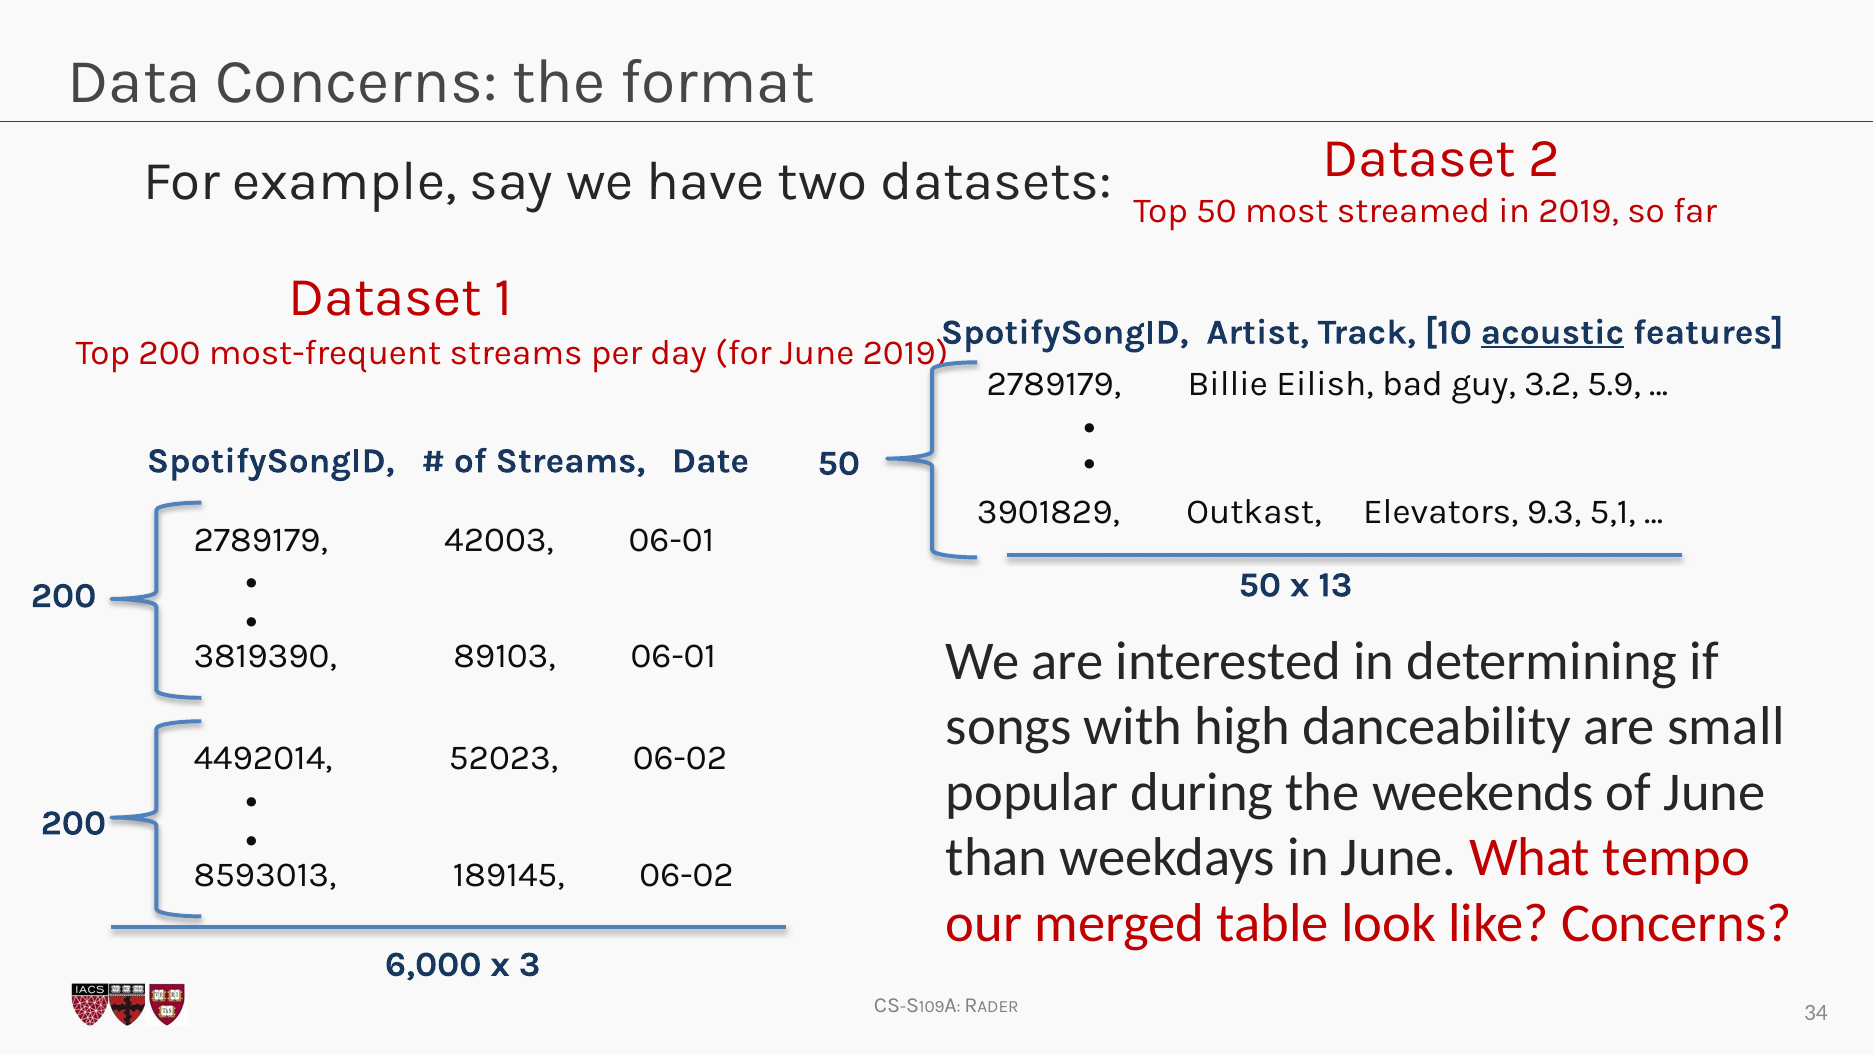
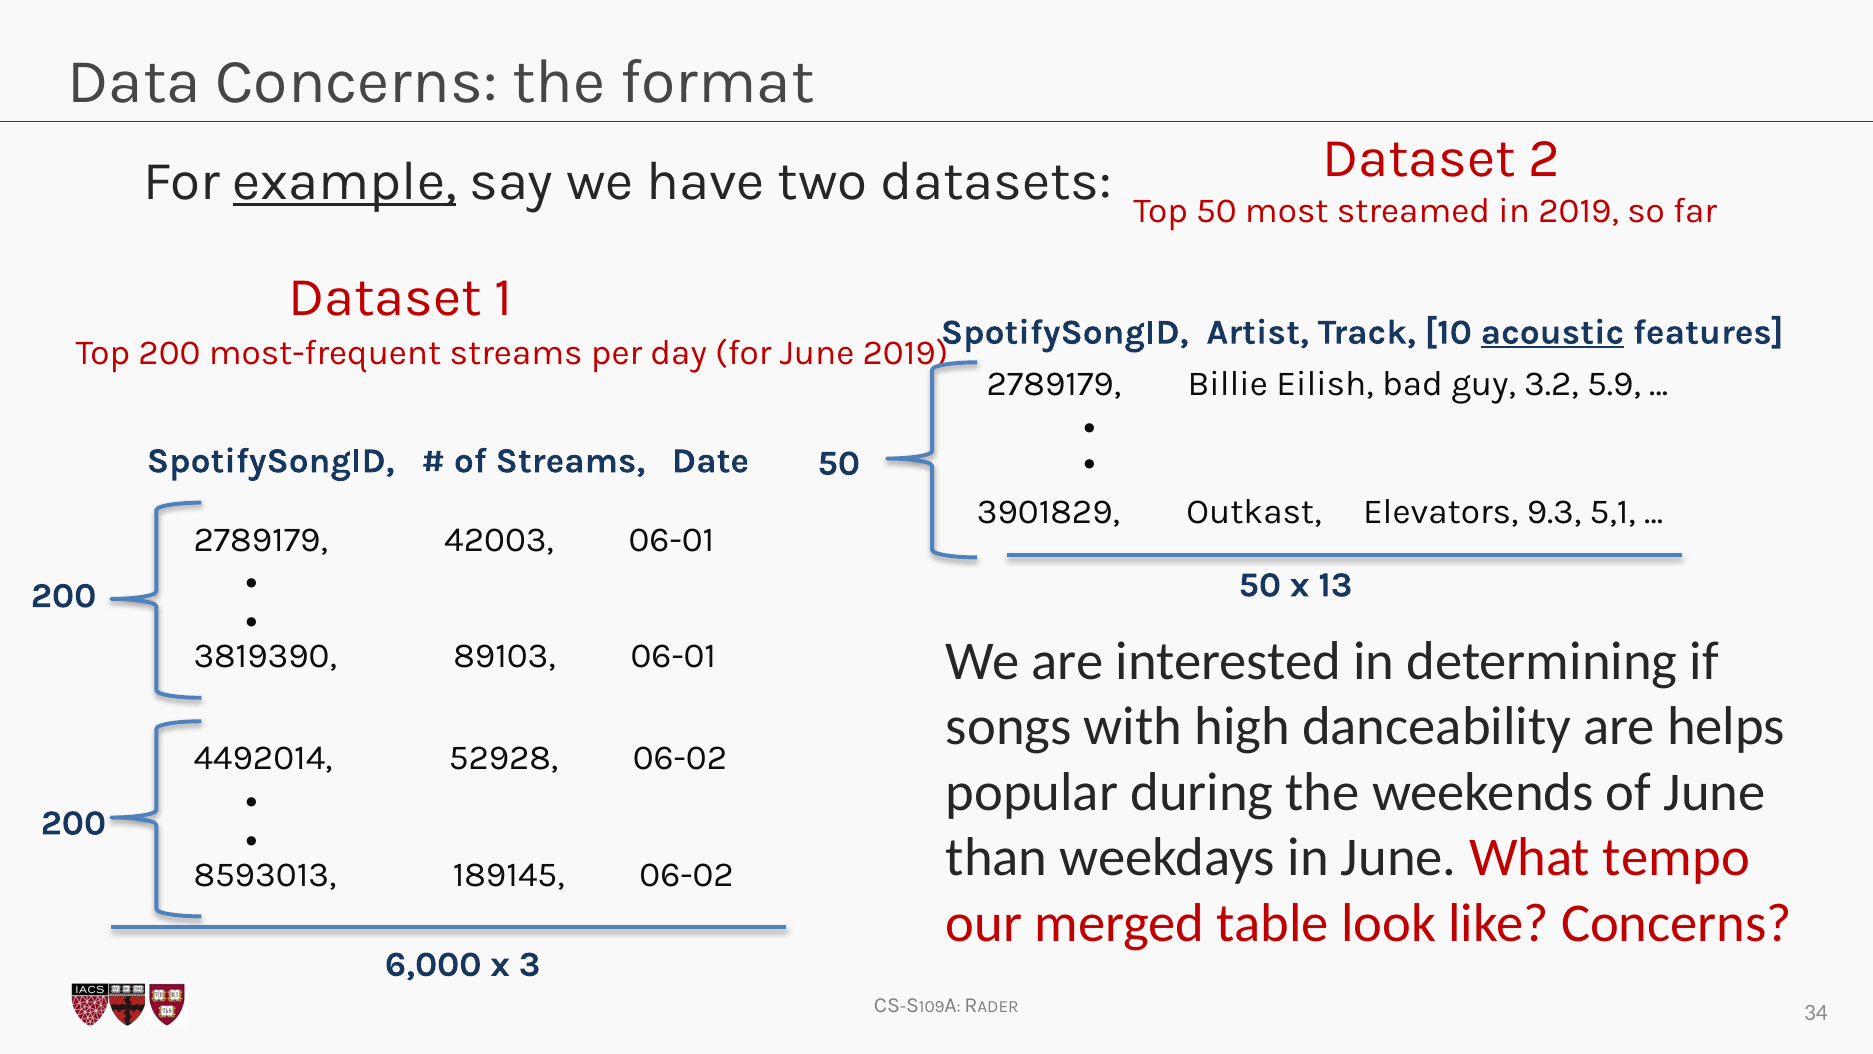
example underline: none -> present
small: small -> helps
52023: 52023 -> 52928
